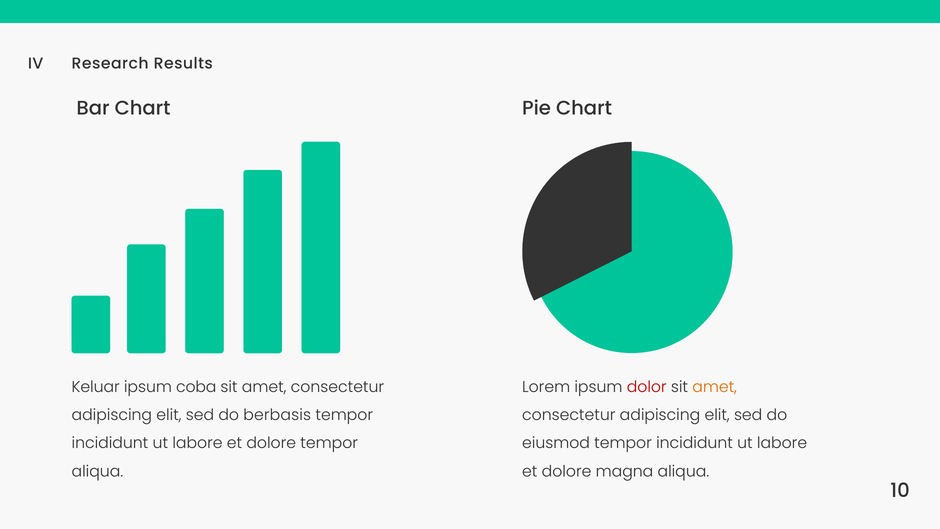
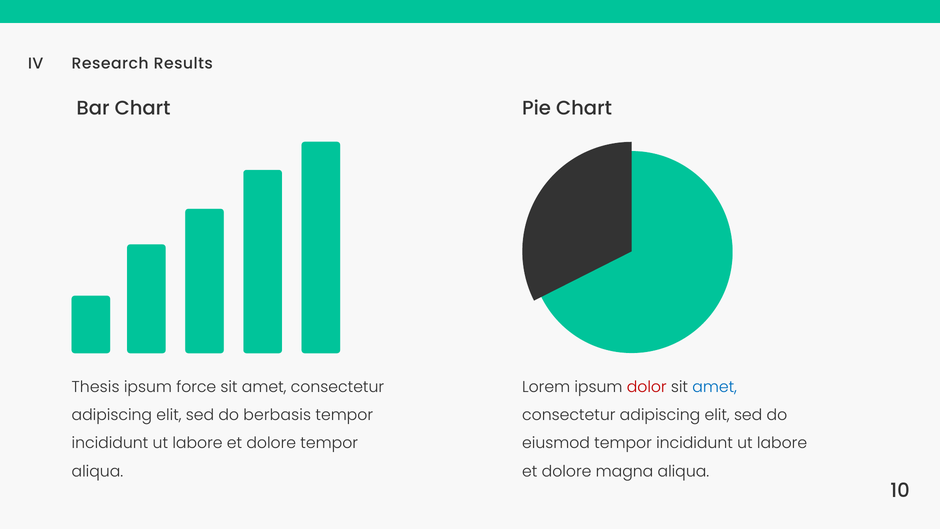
Keluar: Keluar -> Thesis
coba: coba -> force
amet at (715, 387) colour: orange -> blue
